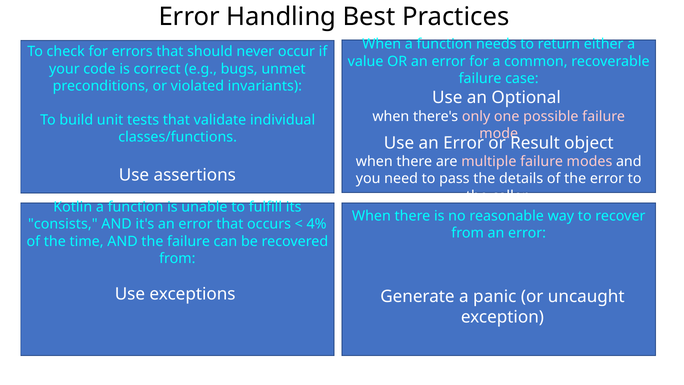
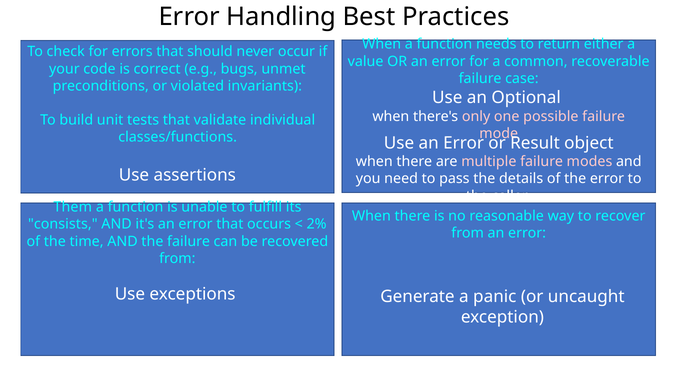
Kotlin: Kotlin -> Them
4%: 4% -> 2%
